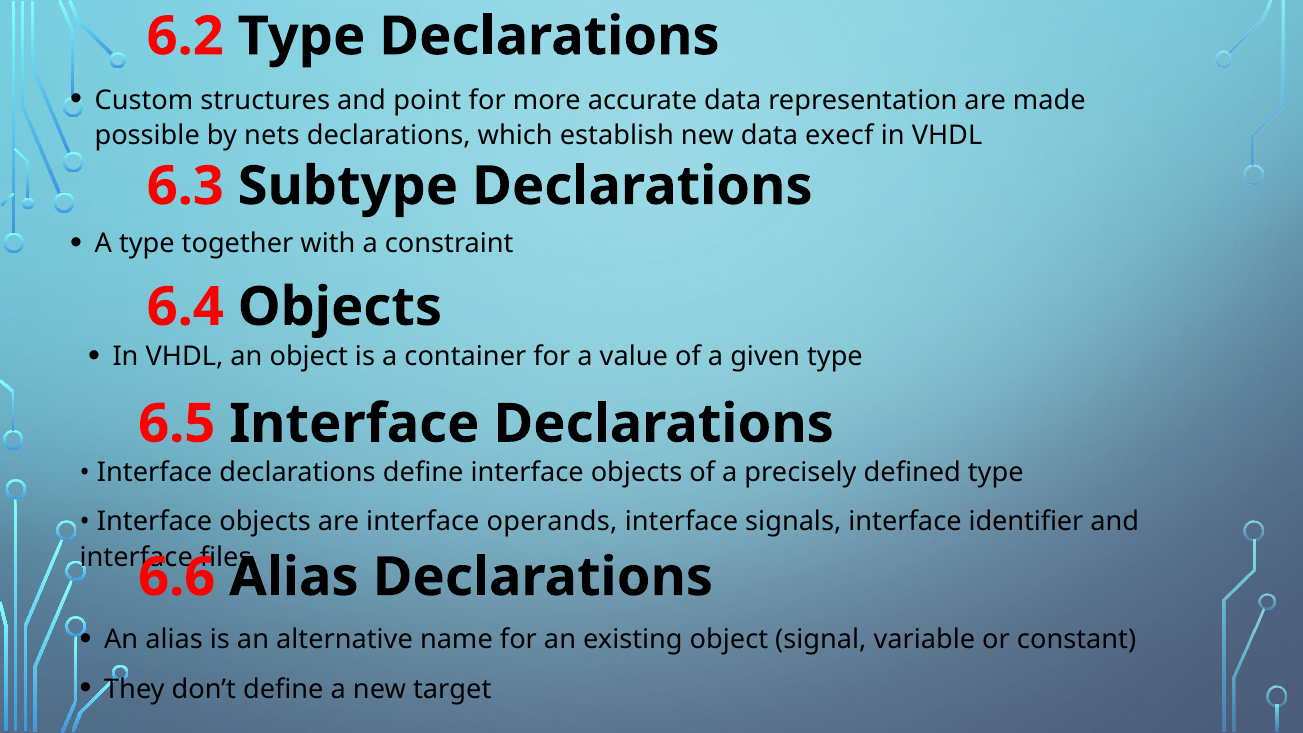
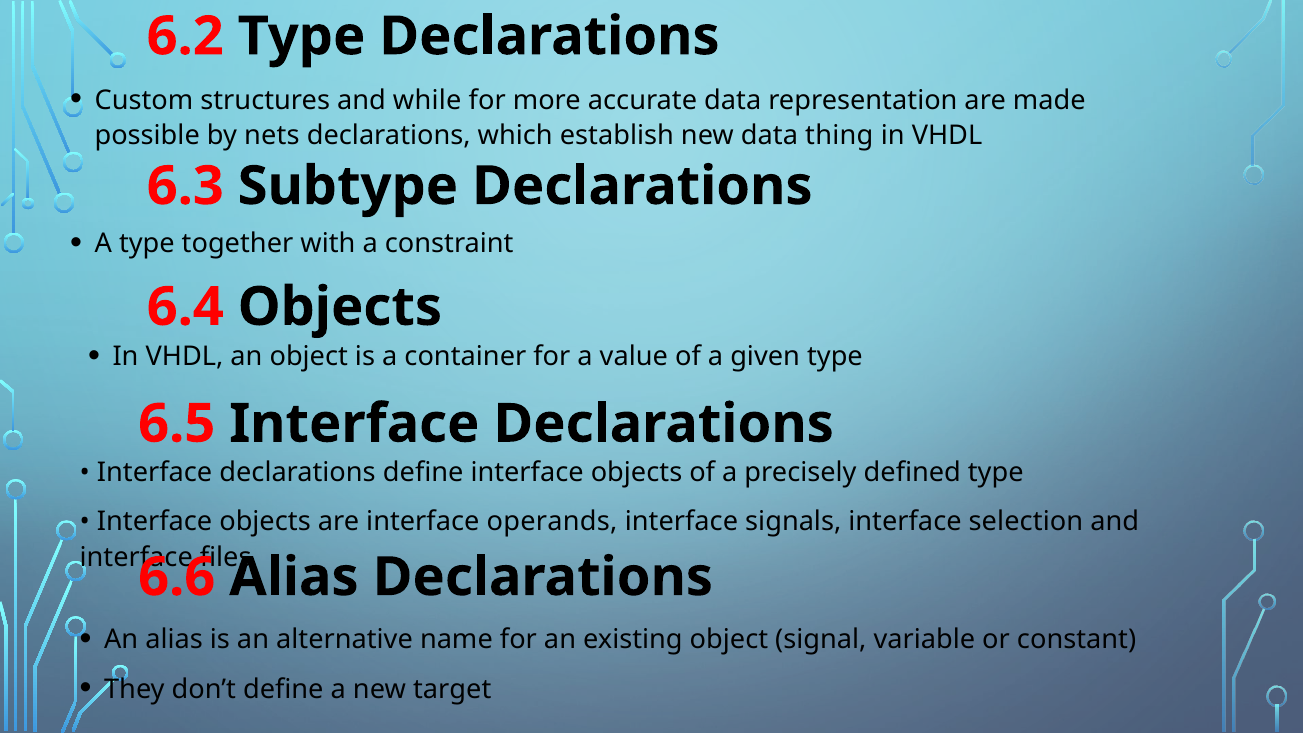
point: point -> while
execf: execf -> thing
identifier: identifier -> selection
